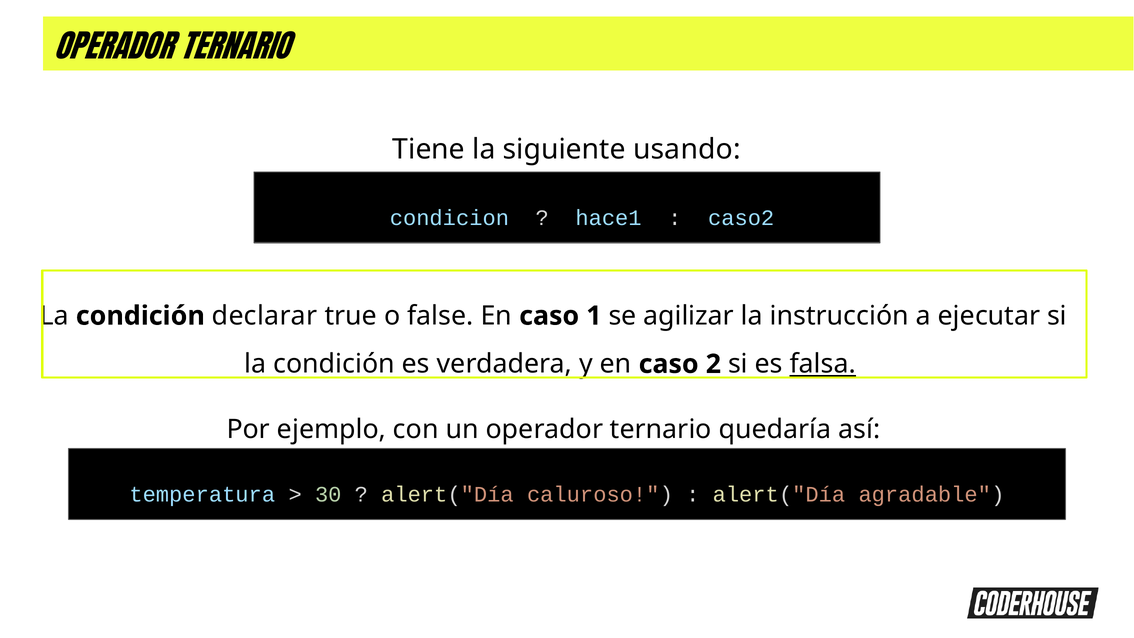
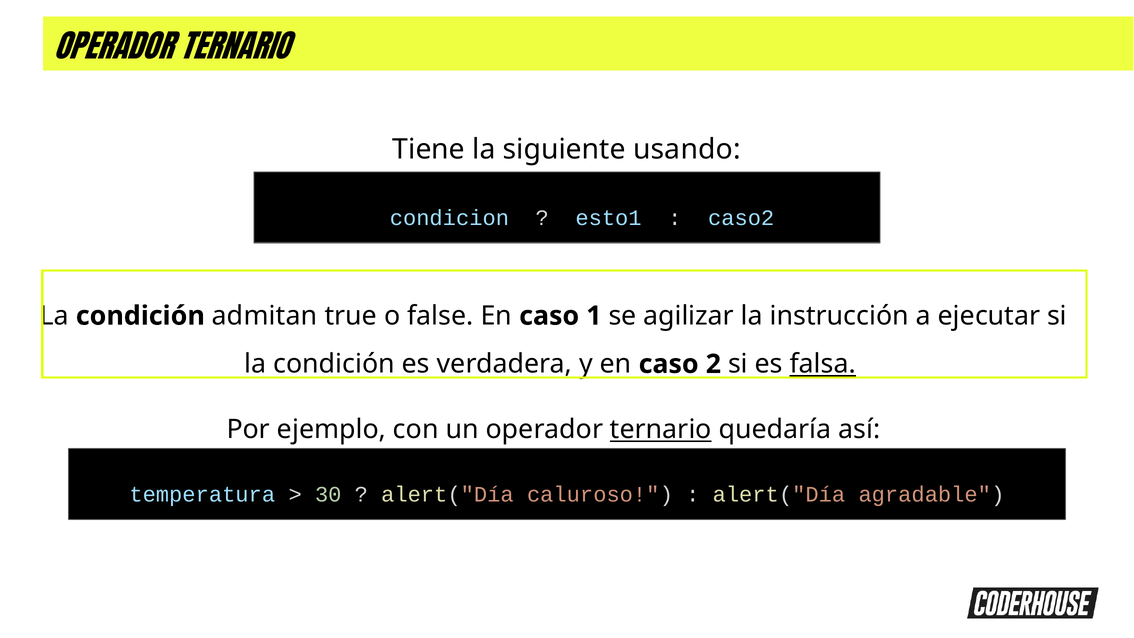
hace1: hace1 -> esto1
declarar: declarar -> admitan
ternario at (661, 430) underline: none -> present
